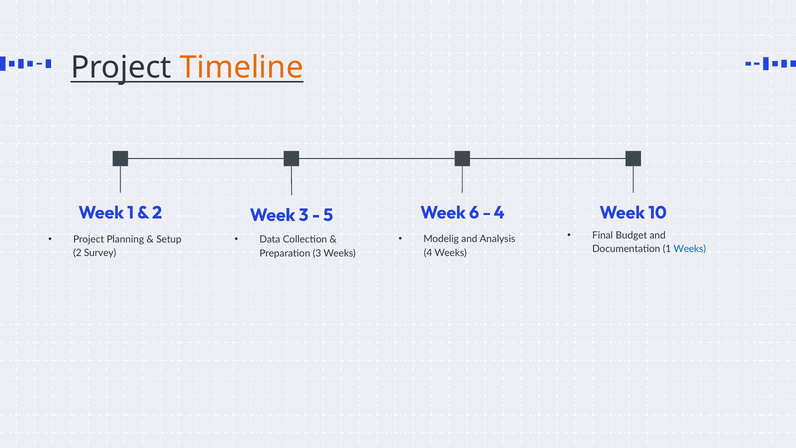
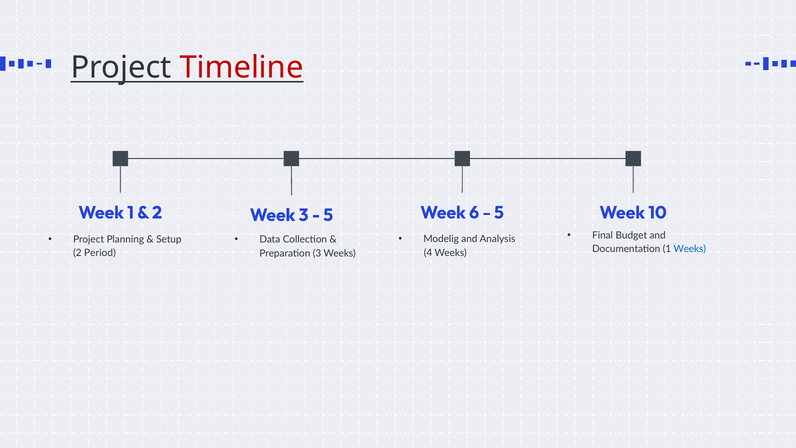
Timeline colour: orange -> red
4 at (499, 213): 4 -> 5
Survey: Survey -> Period
